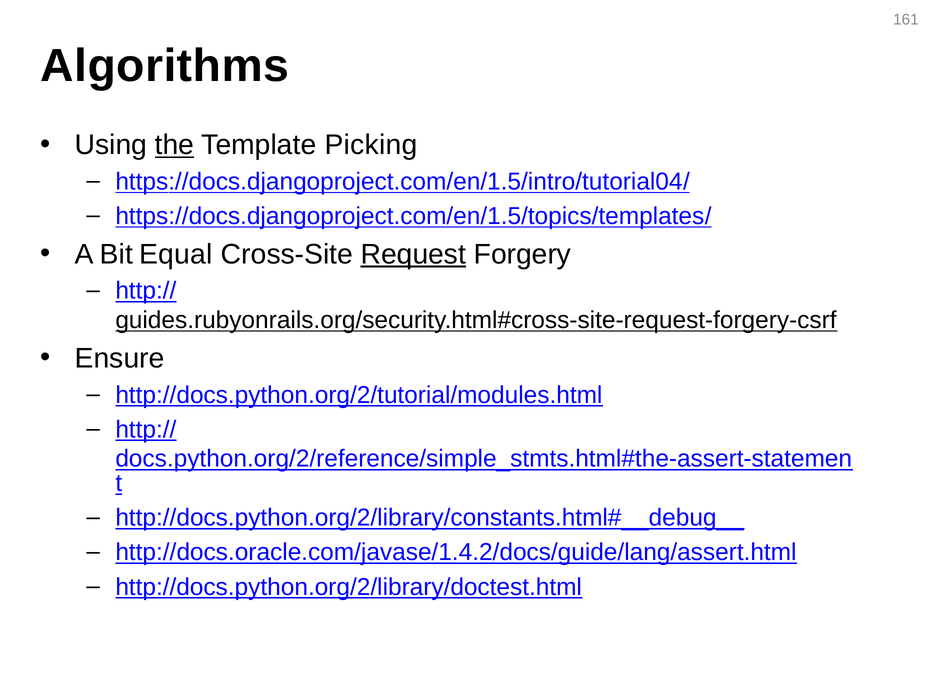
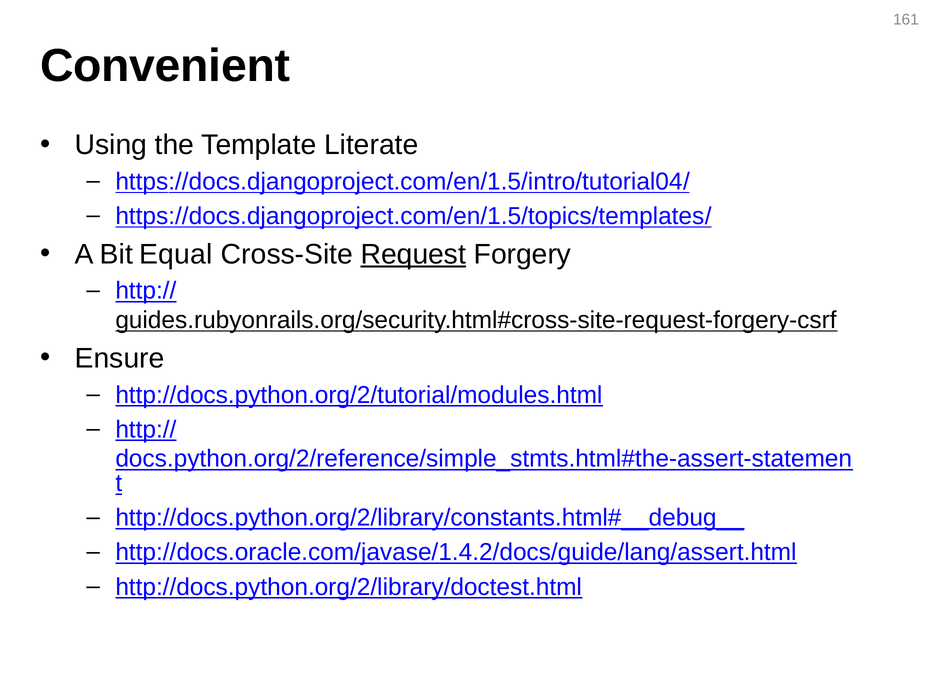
Algorithms: Algorithms -> Convenient
the underline: present -> none
Picking: Picking -> Literate
